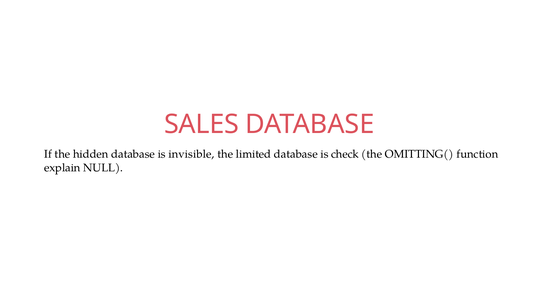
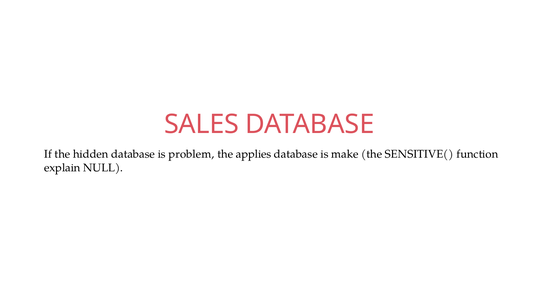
invisible: invisible -> problem
limited: limited -> applies
check: check -> make
OMITTING(: OMITTING( -> SENSITIVE(
